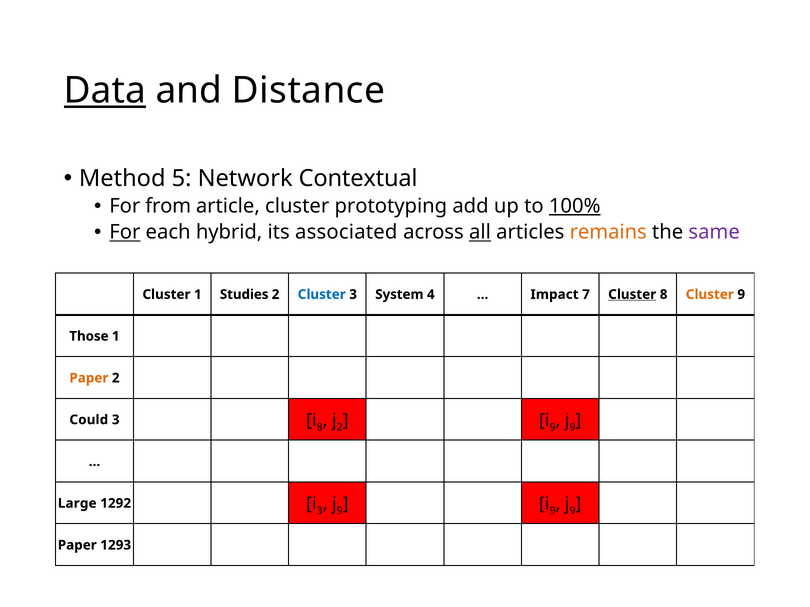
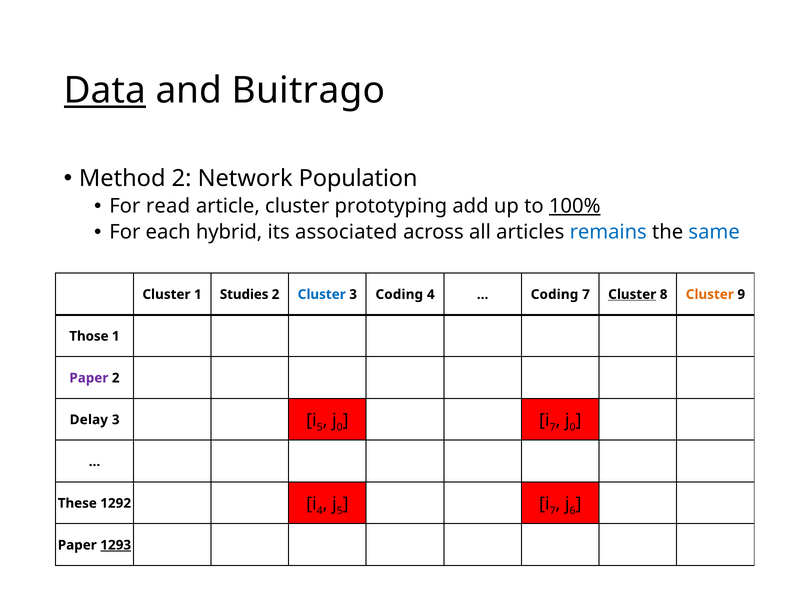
Distance: Distance -> Buitrago
Method 5: 5 -> 2
Contextual: Contextual -> Population
from: from -> read
For at (125, 232) underline: present -> none
all underline: present -> none
remains colour: orange -> blue
same colour: purple -> blue
3 System: System -> Coding
Impact at (555, 295): Impact -> Coding
Paper at (89, 378) colour: orange -> purple
Could: Could -> Delay
8 at (320, 428): 8 -> 5
2 at (340, 428): 2 -> 0
9 at (553, 428): 9 -> 7
9 at (573, 428): 9 -> 0
Large: Large -> These
3 at (320, 511): 3 -> 4
9 at (340, 511): 9 -> 5
9 at (553, 511): 9 -> 7
9 at (573, 511): 9 -> 6
1293 underline: none -> present
